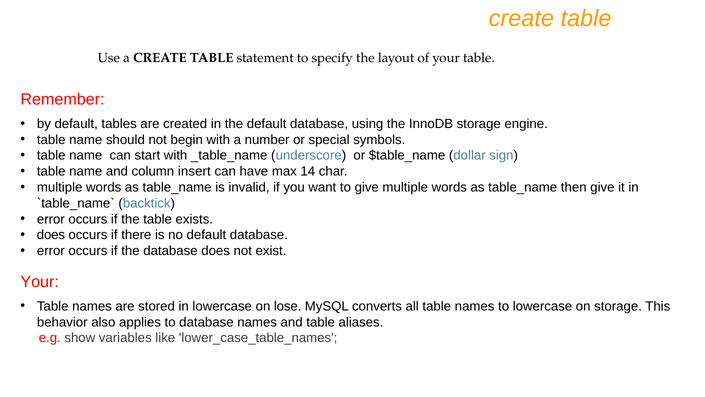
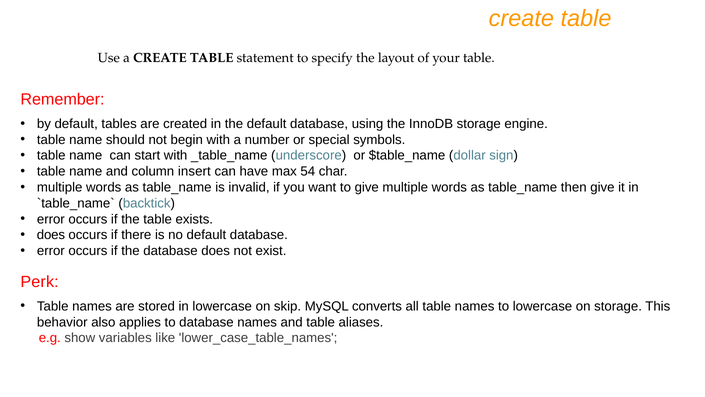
14: 14 -> 54
Your at (40, 282): Your -> Perk
lose: lose -> skip
